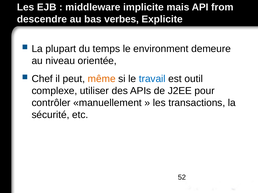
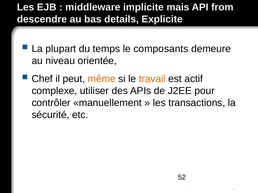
verbes: verbes -> details
environment: environment -> composants
travail colour: blue -> orange
outil: outil -> actif
